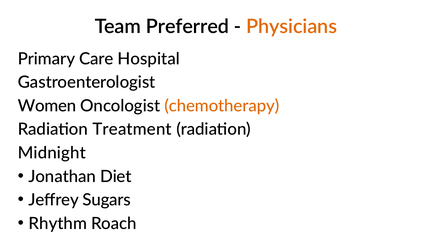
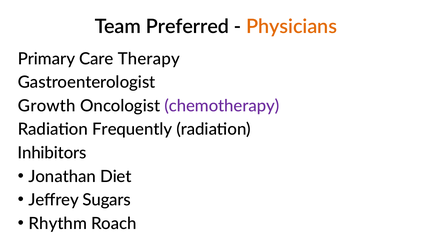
Hospital: Hospital -> Therapy
Women: Women -> Growth
chemotherapy colour: orange -> purple
Treatment: Treatment -> Frequently
Midnight: Midnight -> Inhibitors
